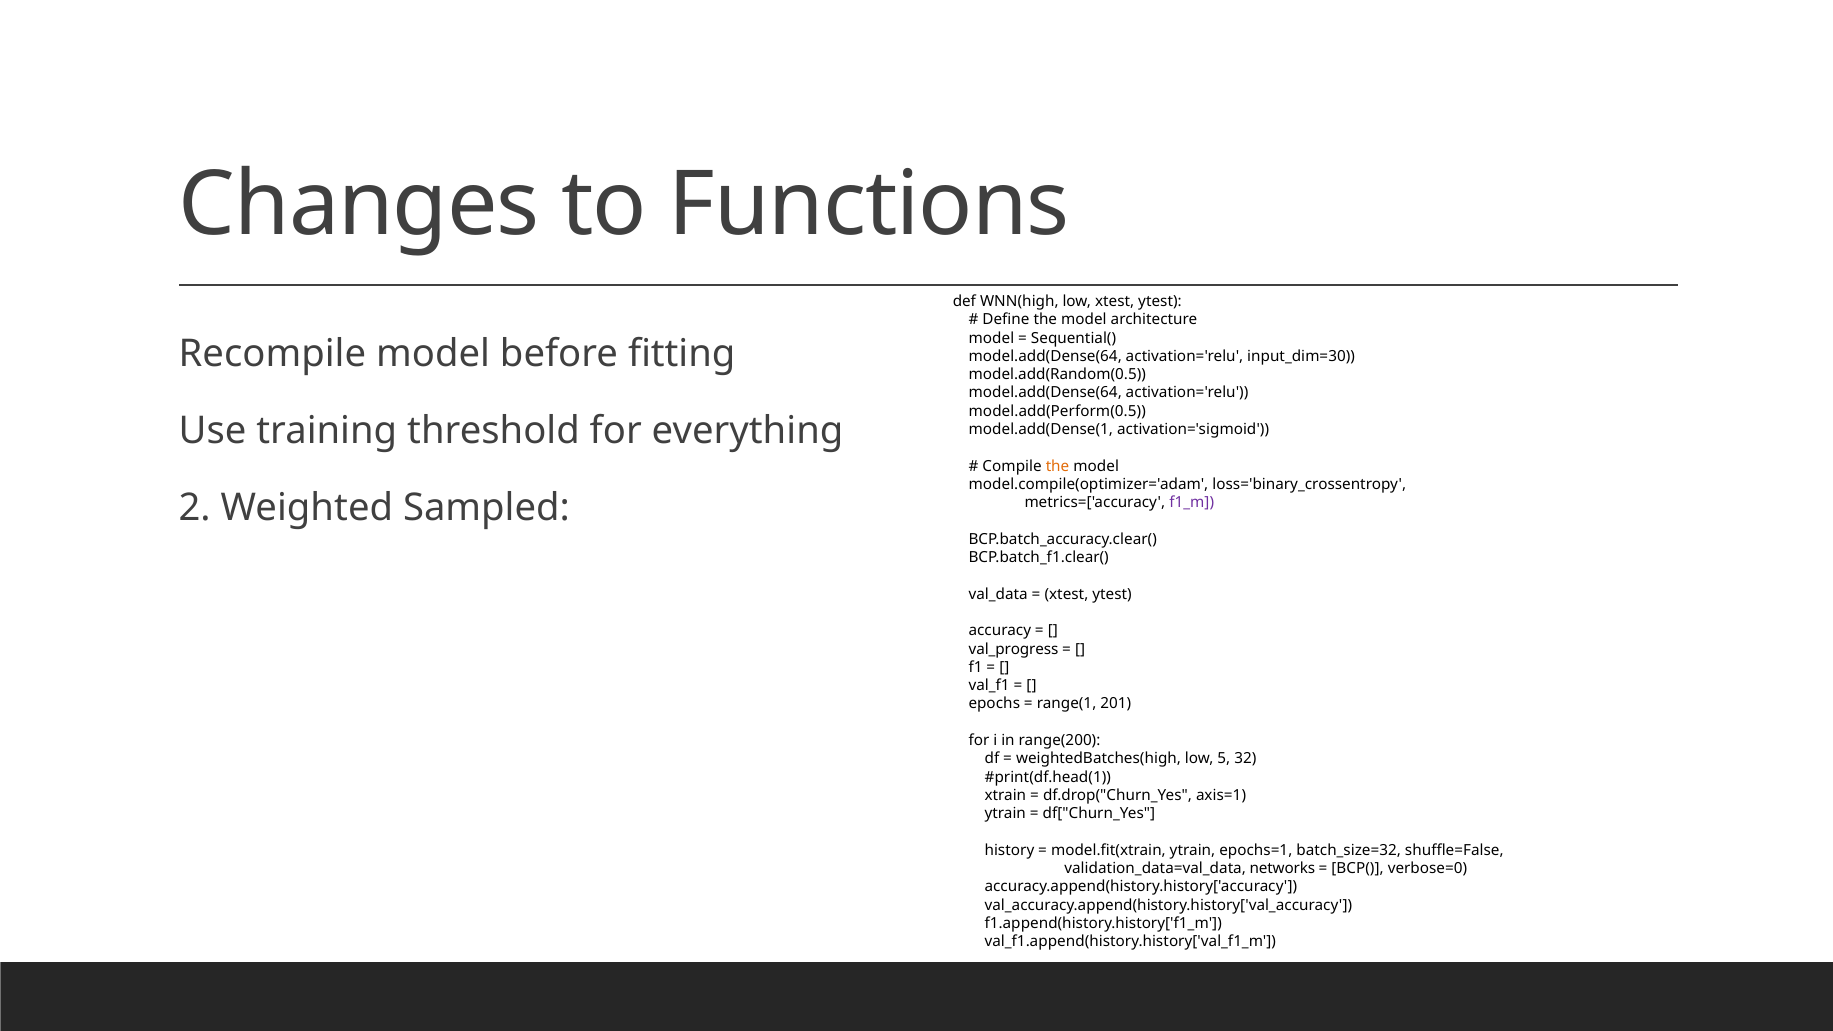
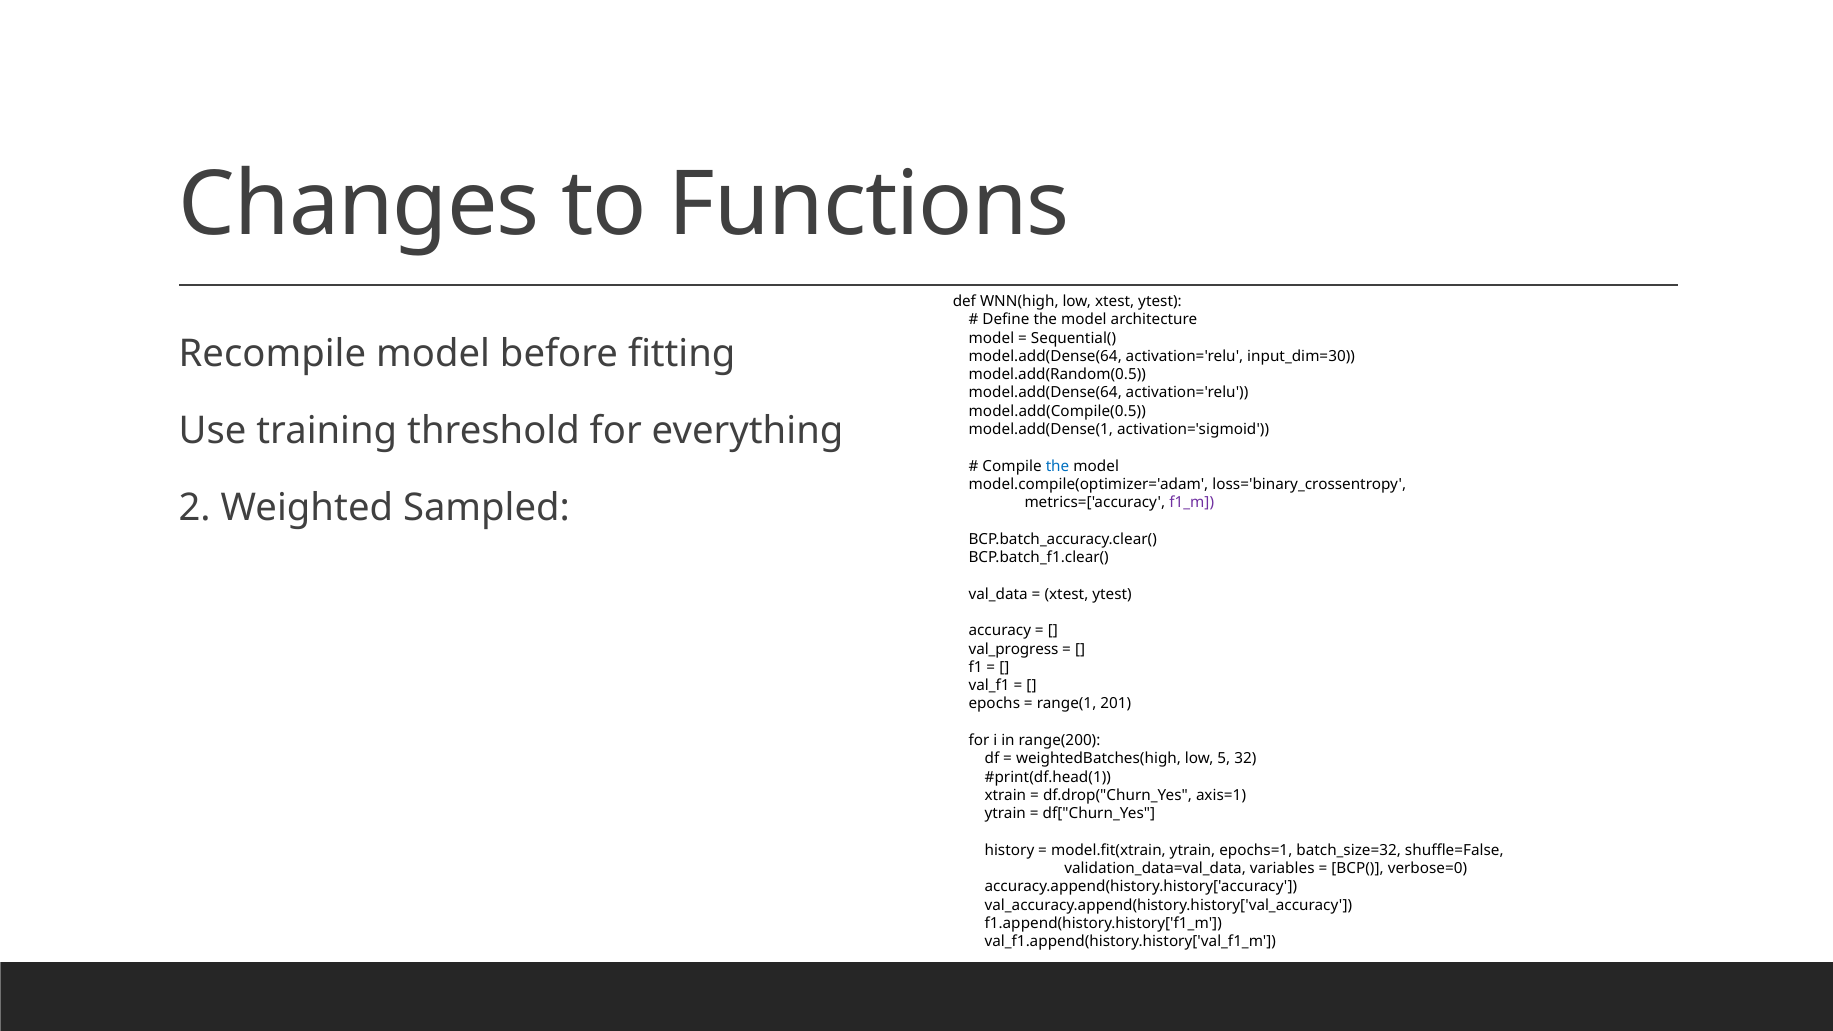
model.add(Perform(0.5: model.add(Perform(0.5 -> model.add(Compile(0.5
the at (1058, 466) colour: orange -> blue
networks: networks -> variables
